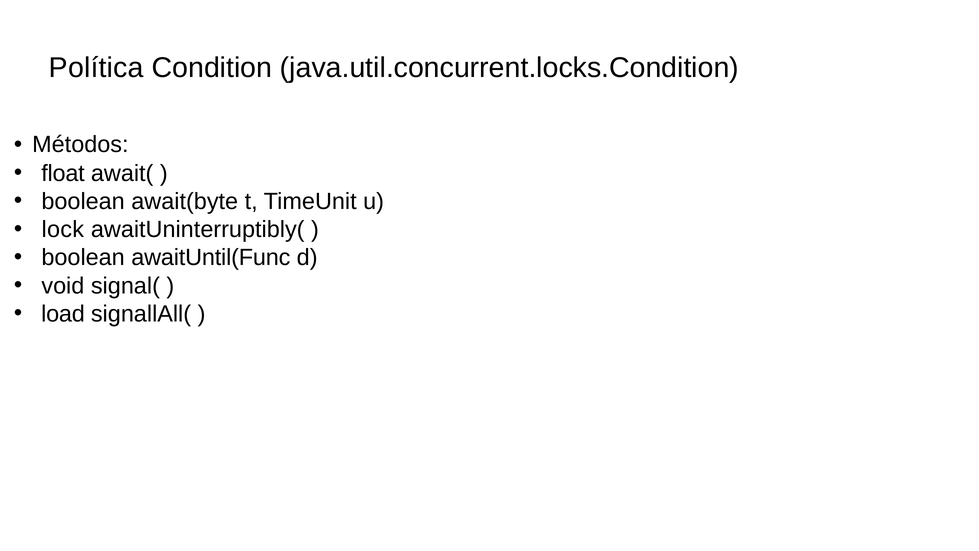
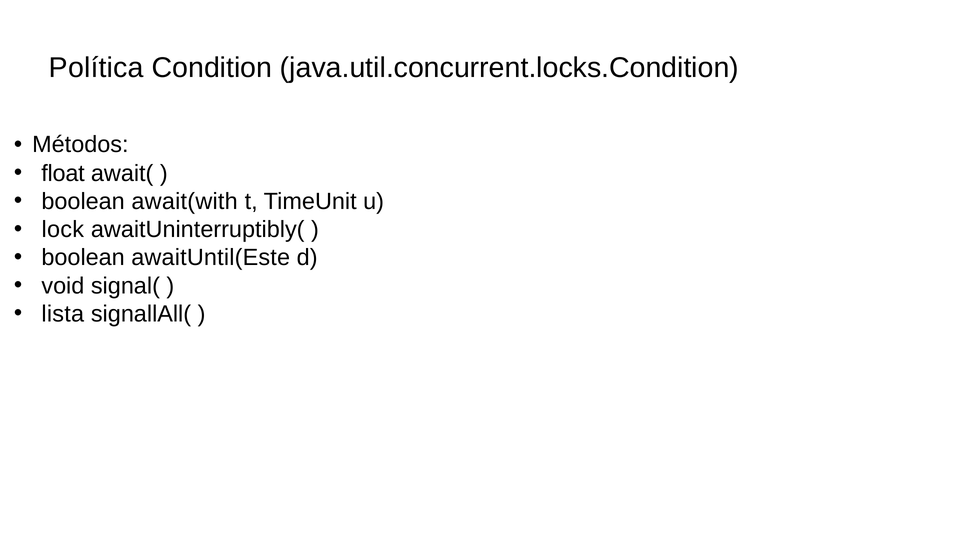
await(byte: await(byte -> await(with
awaitUntil(Func: awaitUntil(Func -> awaitUntil(Este
load: load -> lista
